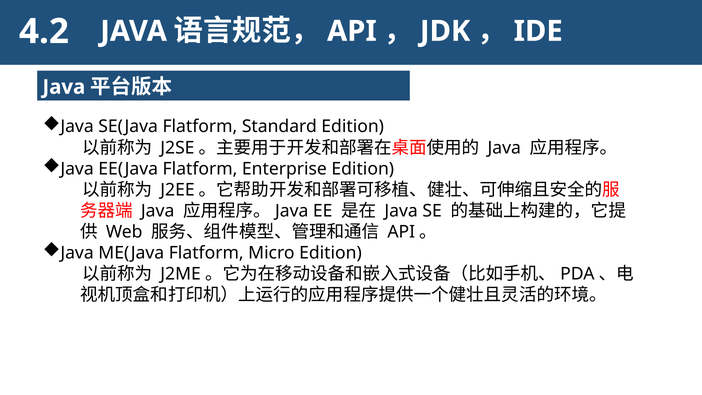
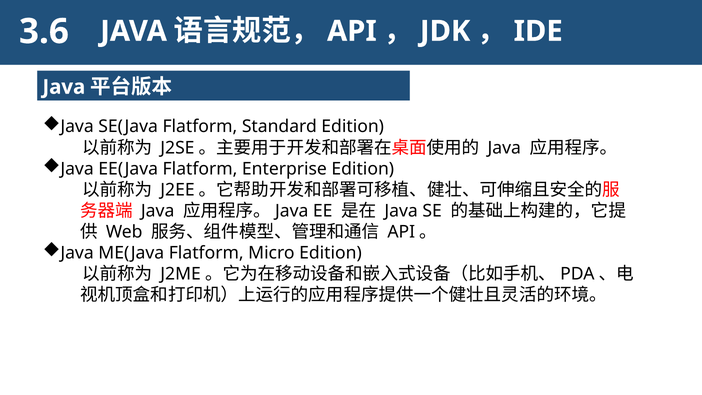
4.2: 4.2 -> 3.6
